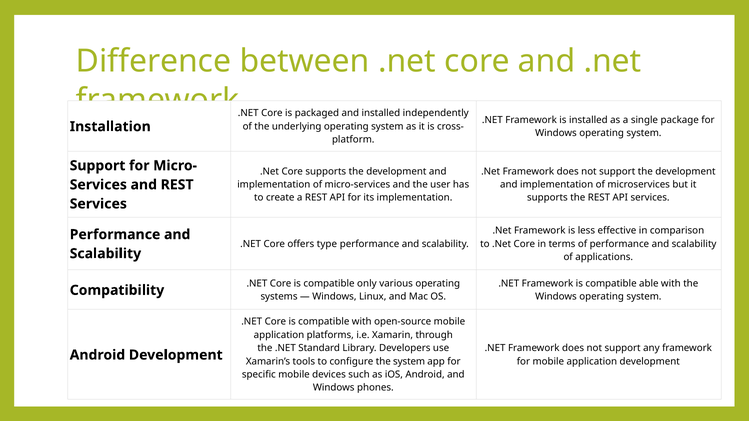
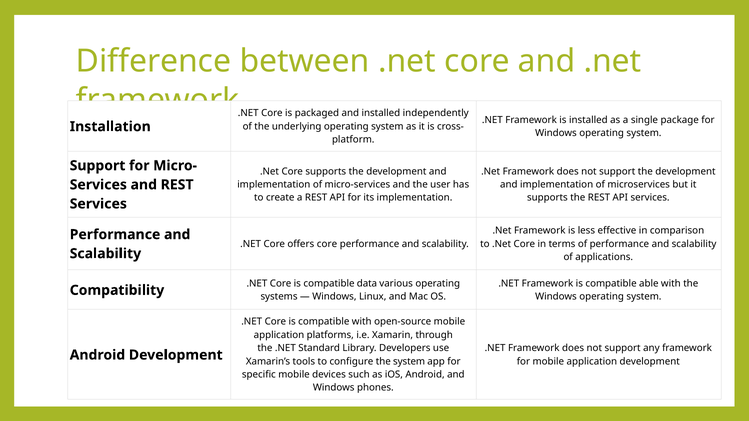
offers type: type -> core
only: only -> data
